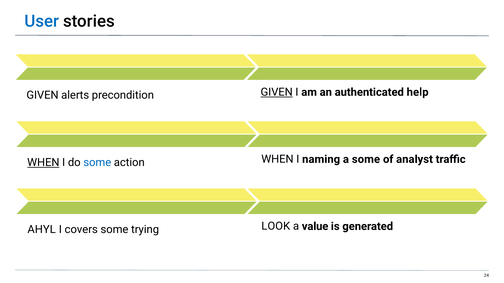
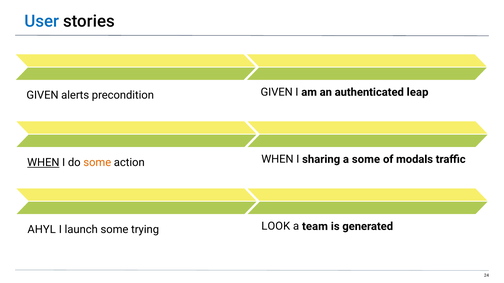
GIVEN at (277, 92) underline: present -> none
help: help -> leap
naming: naming -> sharing
analyst: analyst -> modals
some at (97, 163) colour: blue -> orange
value: value -> team
covers: covers -> launch
